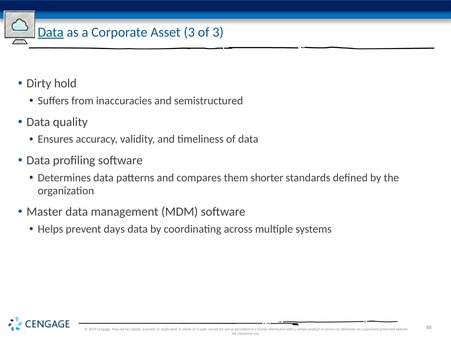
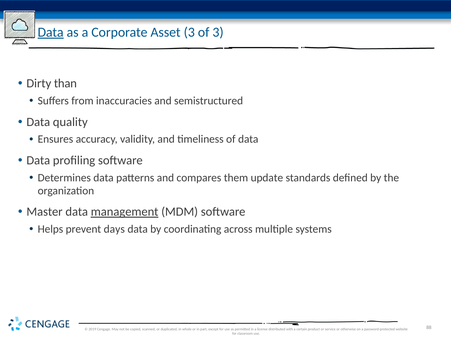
hold: hold -> than
shorter: shorter -> update
management underline: none -> present
